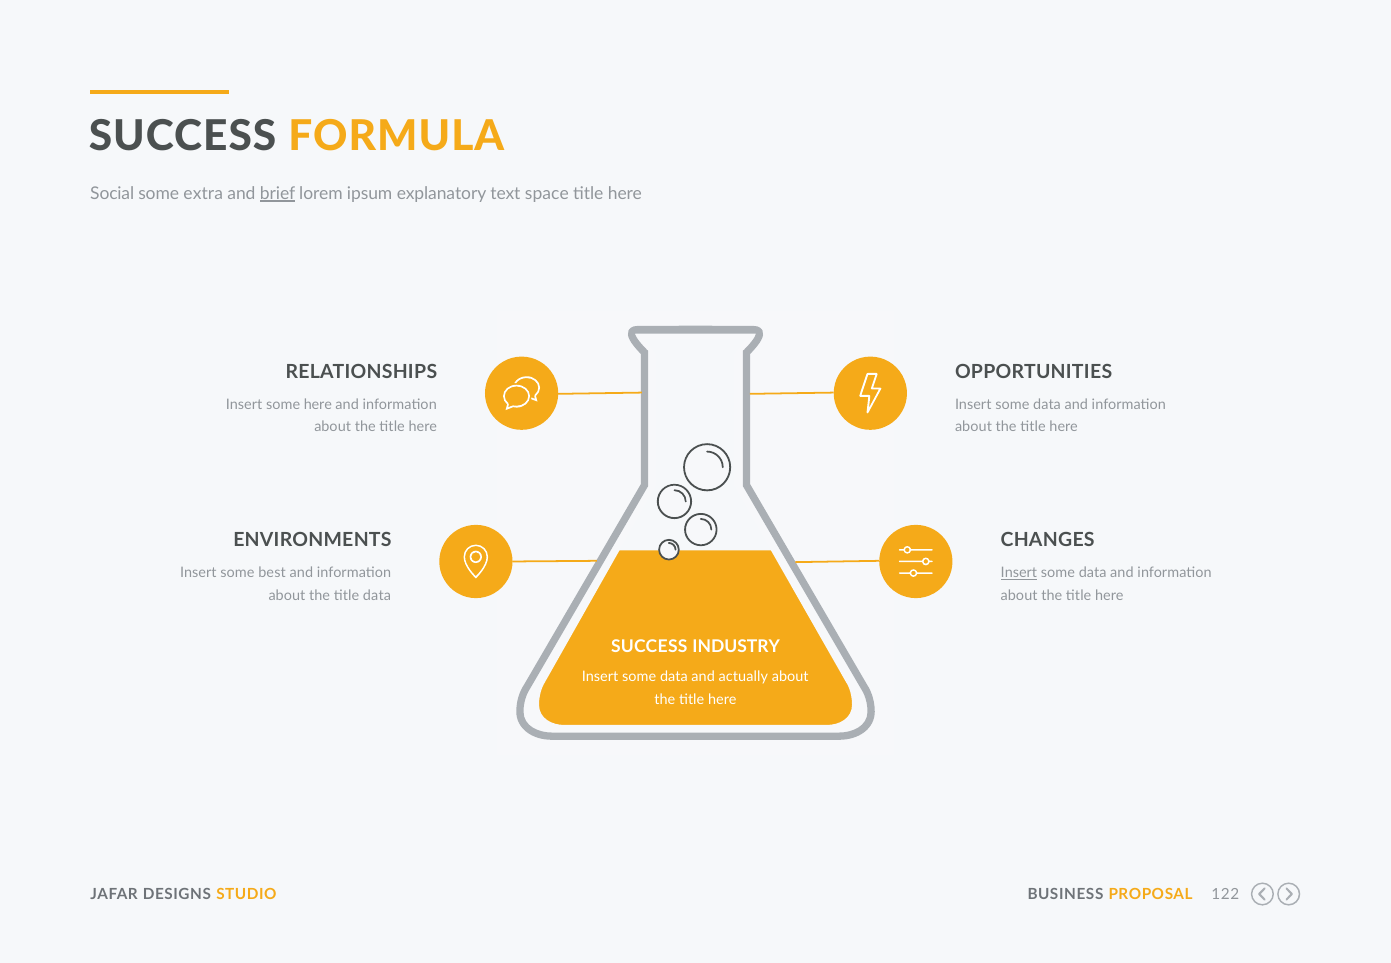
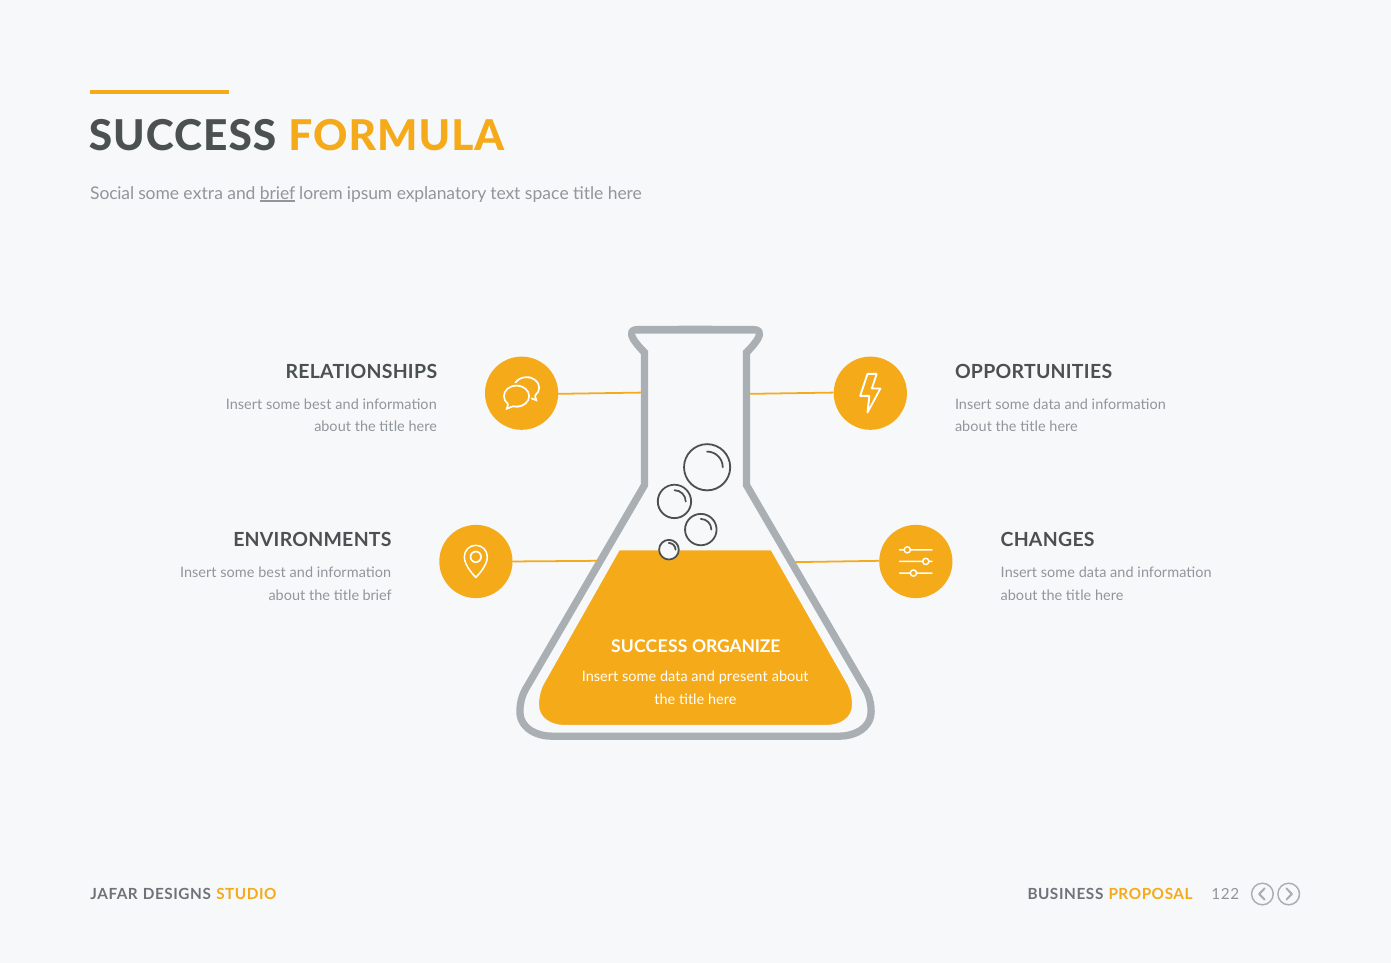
here at (318, 404): here -> best
Insert at (1019, 573) underline: present -> none
title data: data -> brief
INDUSTRY: INDUSTRY -> ORGANIZE
actually: actually -> present
